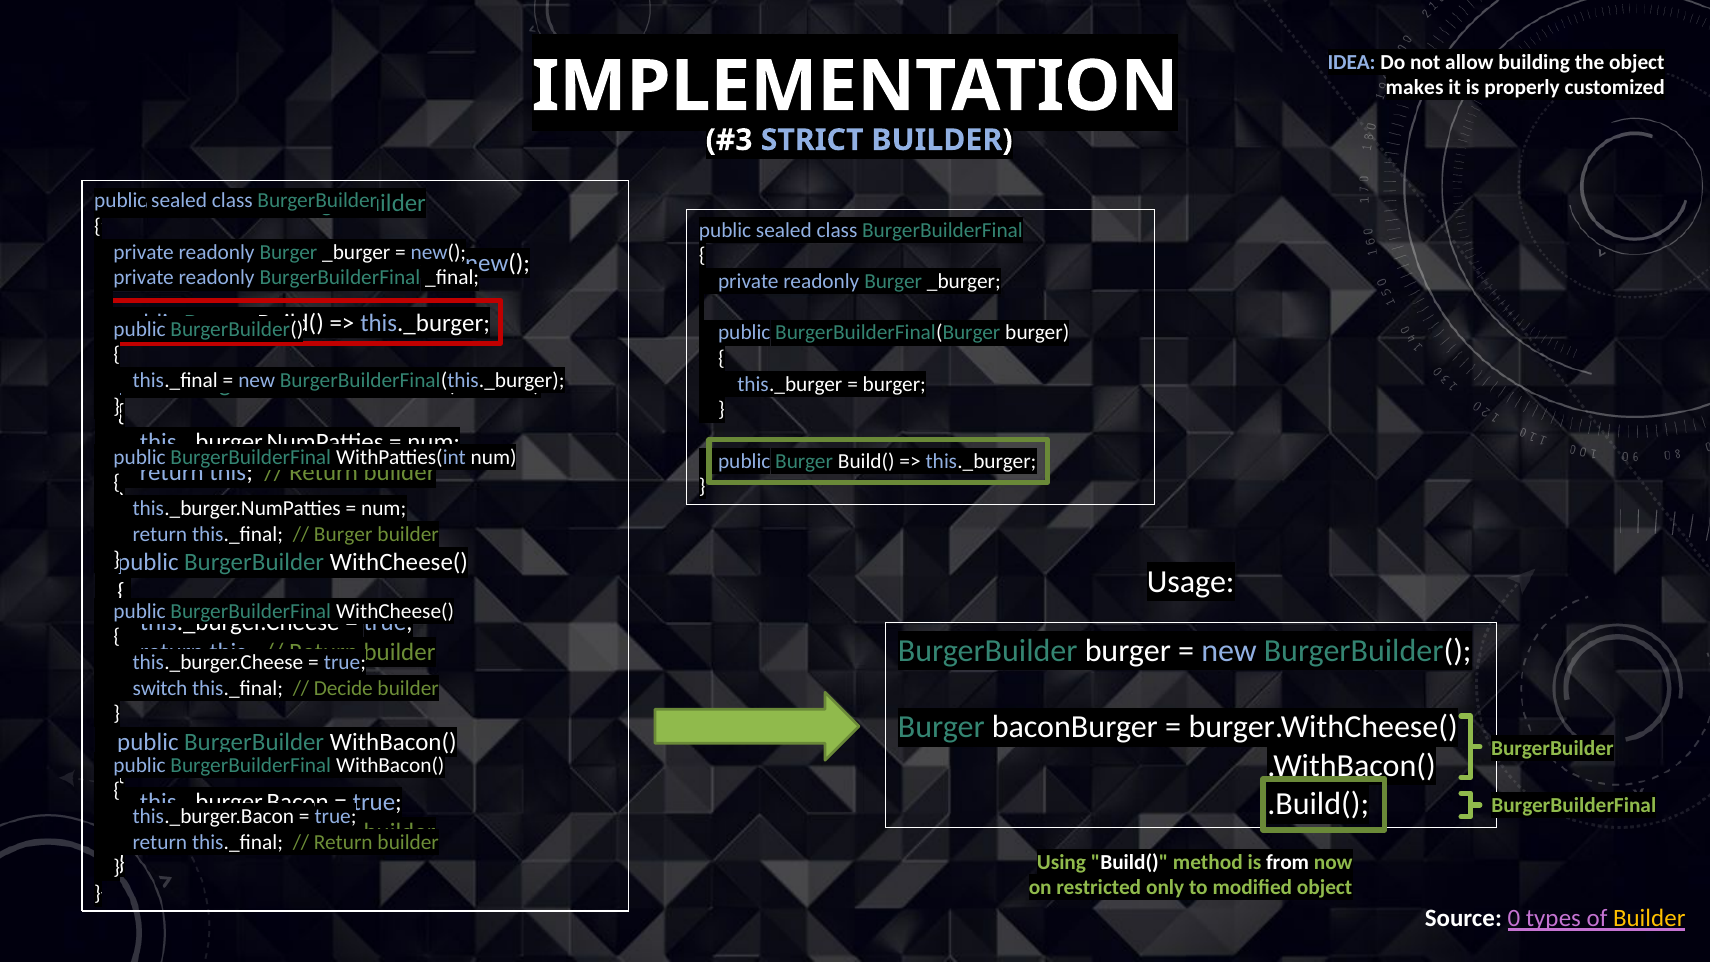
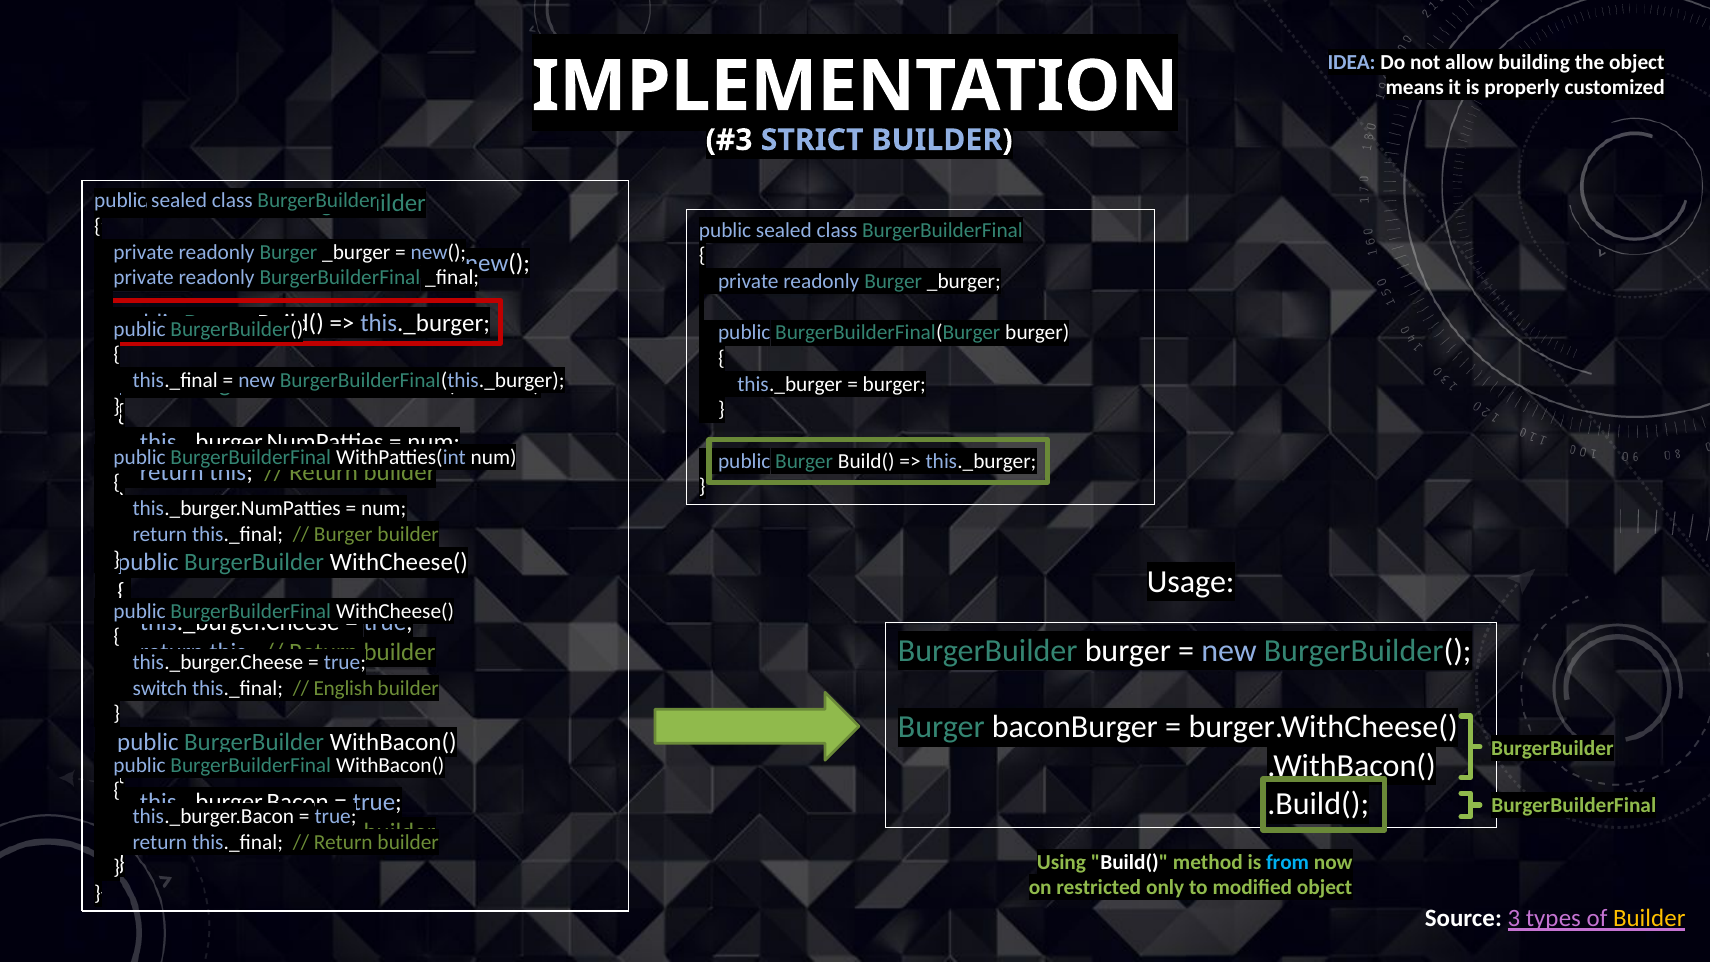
makes: makes -> means
Decide: Decide -> English
from colour: white -> light blue
0: 0 -> 3
